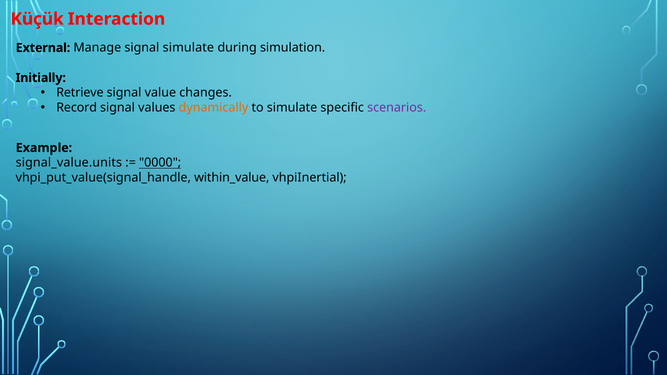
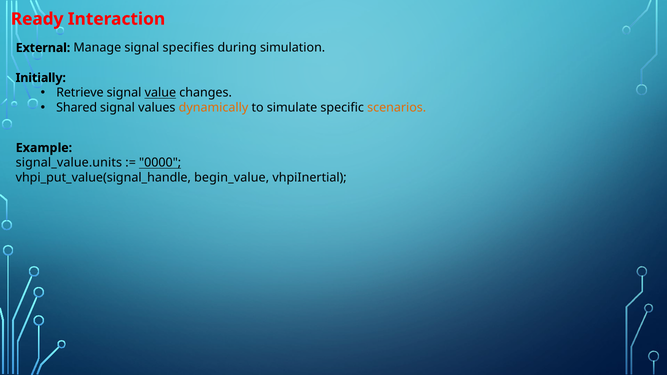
Küçük: Küçük -> Ready
signal simulate: simulate -> specifies
value underline: none -> present
Record: Record -> Shared
scenarios colour: purple -> orange
within_value: within_value -> begin_value
